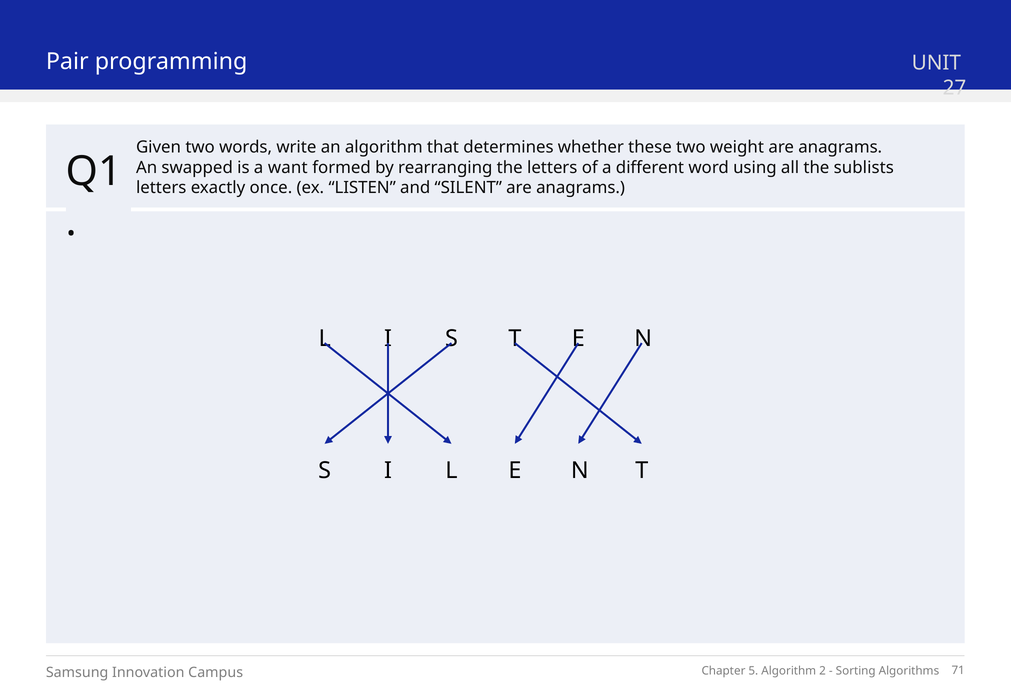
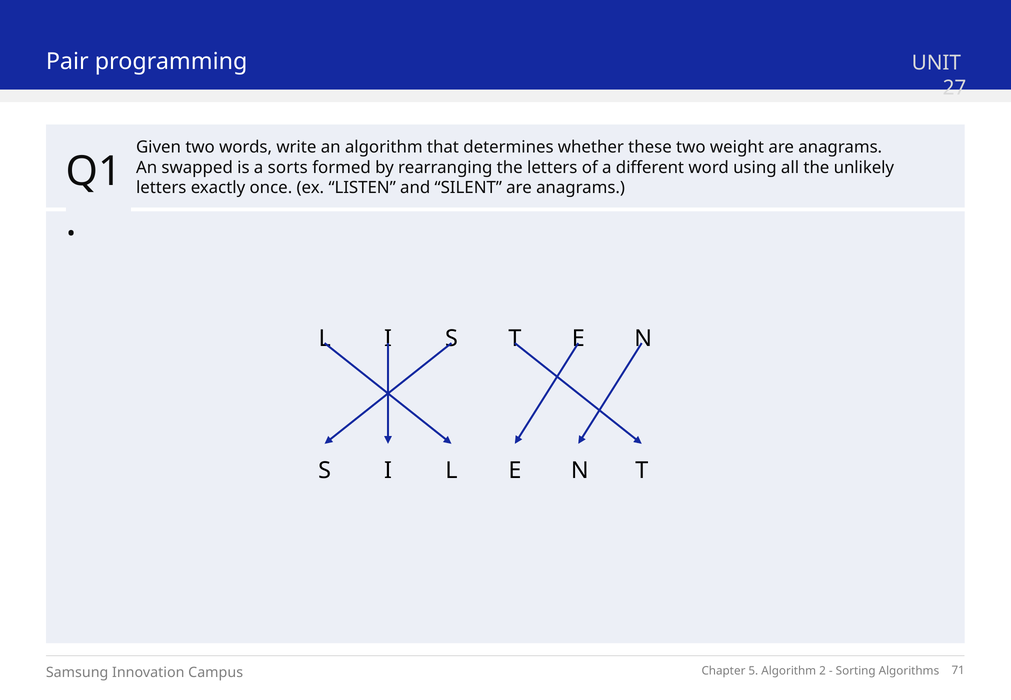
want: want -> sorts
sublists: sublists -> unlikely
